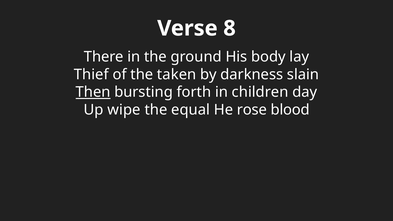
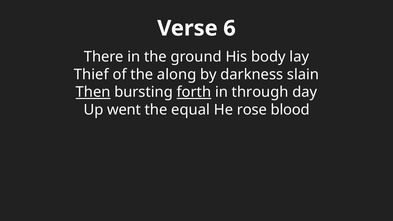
8: 8 -> 6
taken: taken -> along
forth underline: none -> present
children: children -> through
wipe: wipe -> went
